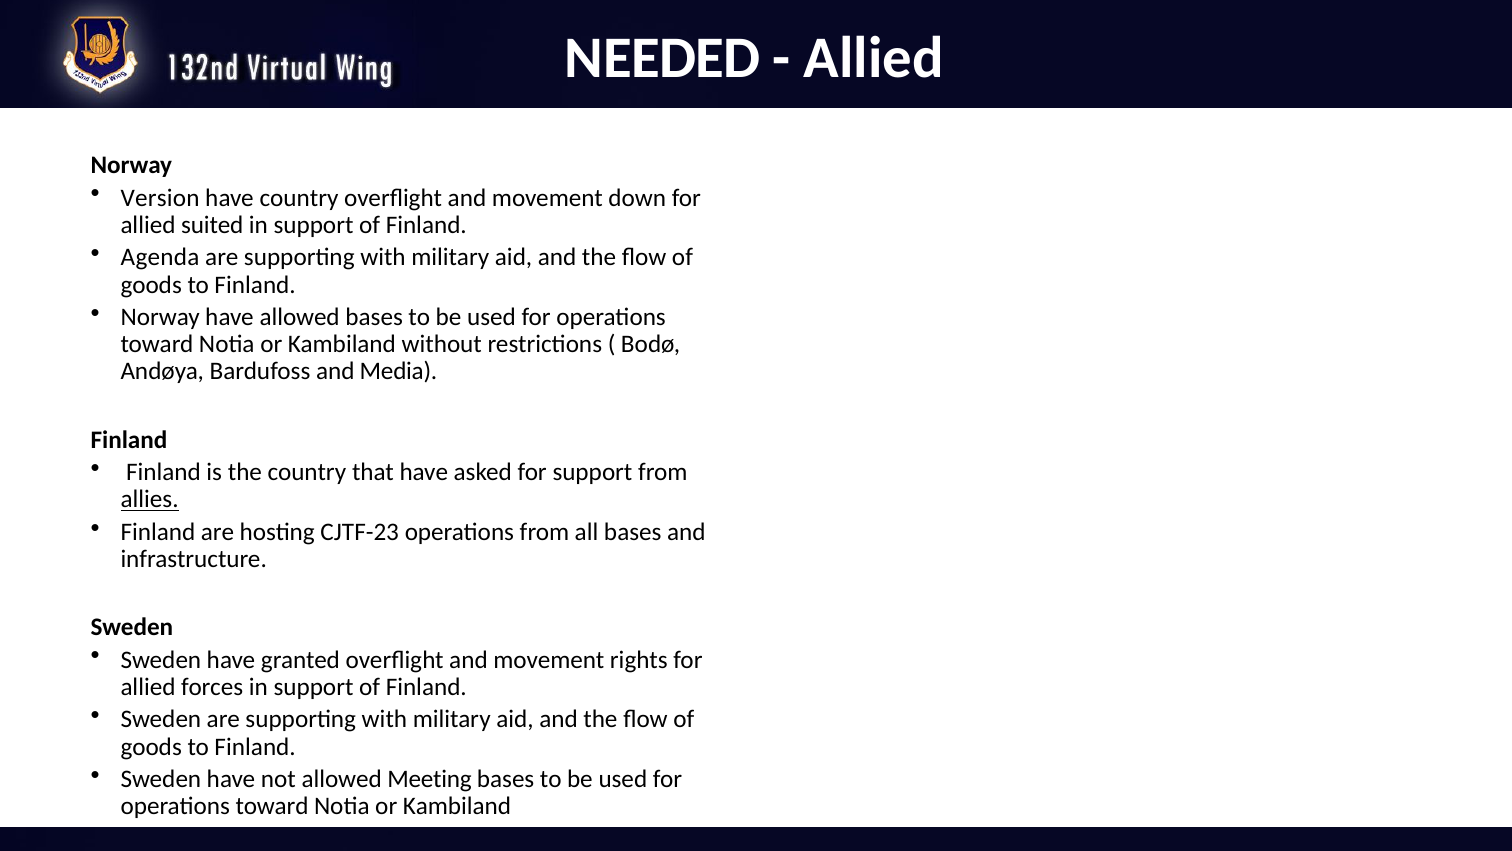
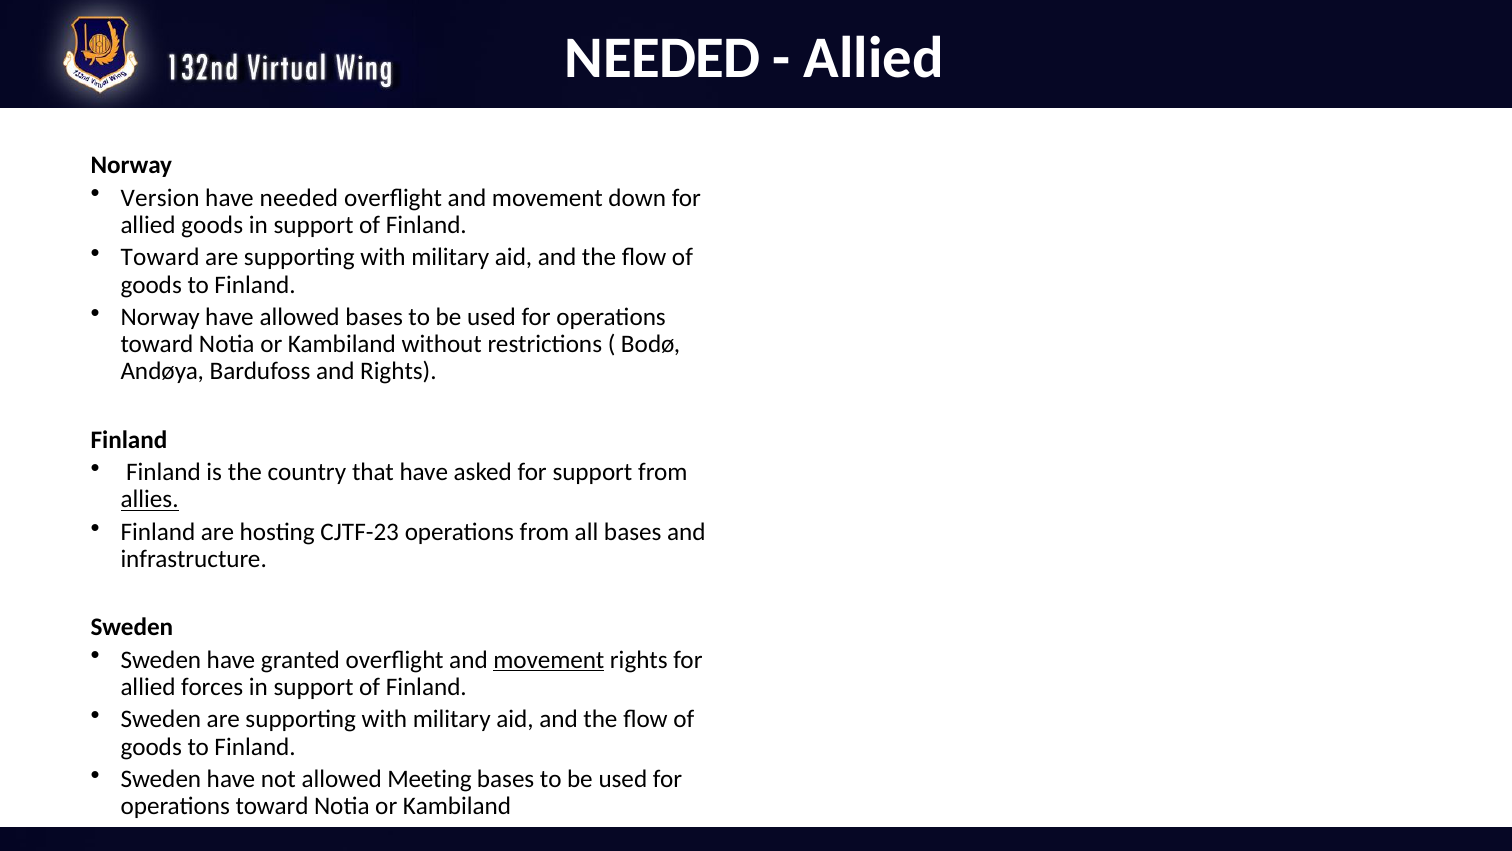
have country: country -> needed
allied suited: suited -> goods
Agenda at (160, 257): Agenda -> Toward
and Media: Media -> Rights
movement at (549, 659) underline: none -> present
